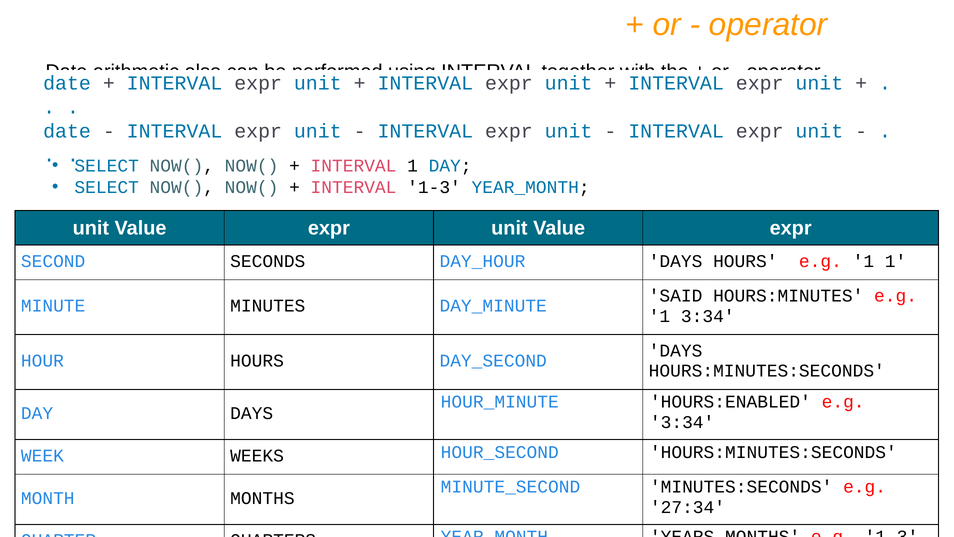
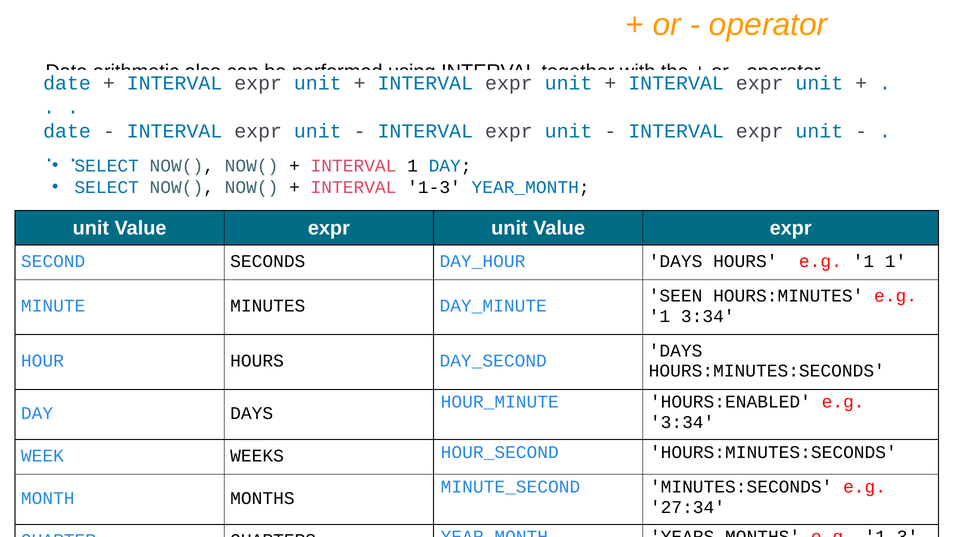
SAID: SAID -> SEEN
